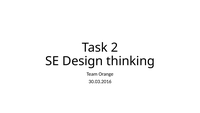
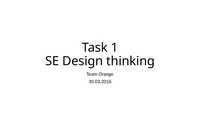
2: 2 -> 1
